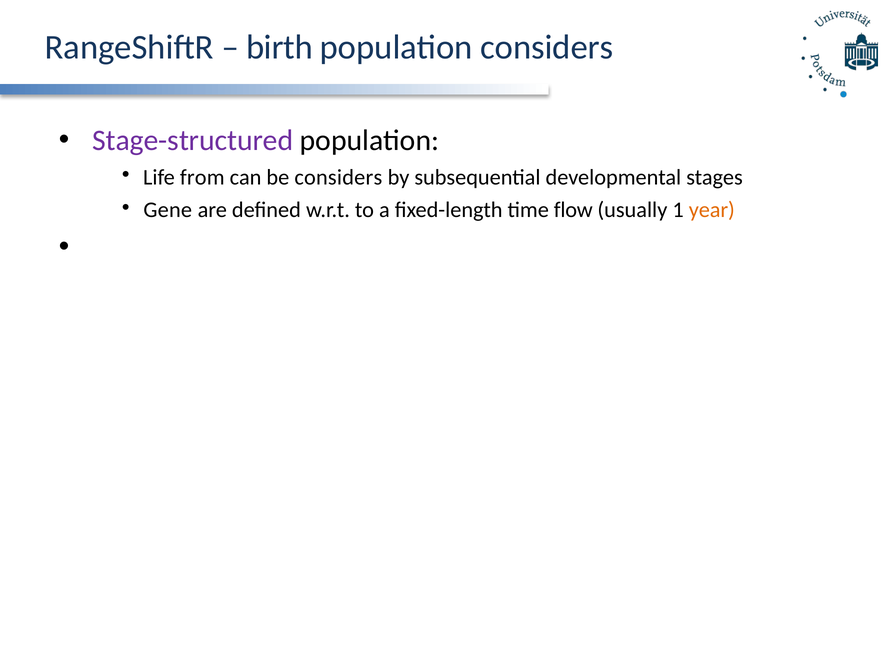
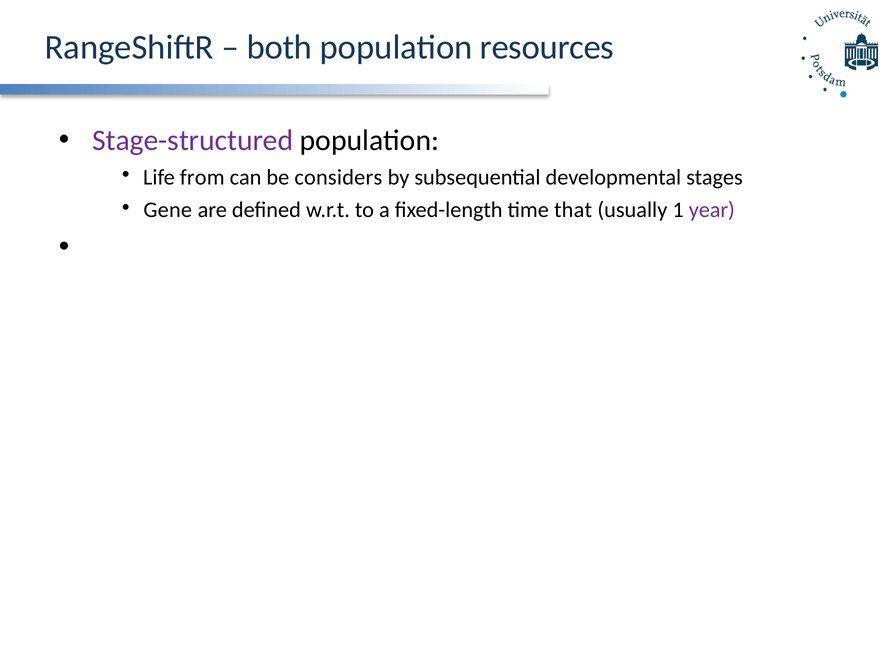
birth: birth -> both
population considers: considers -> resources
flow: flow -> that
year colour: orange -> purple
